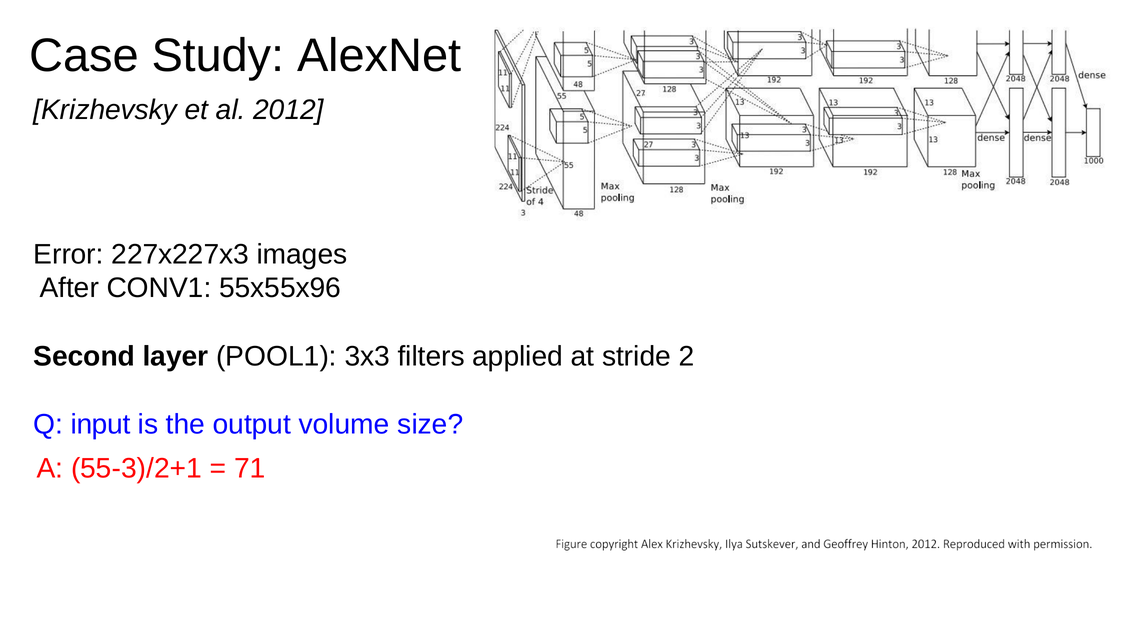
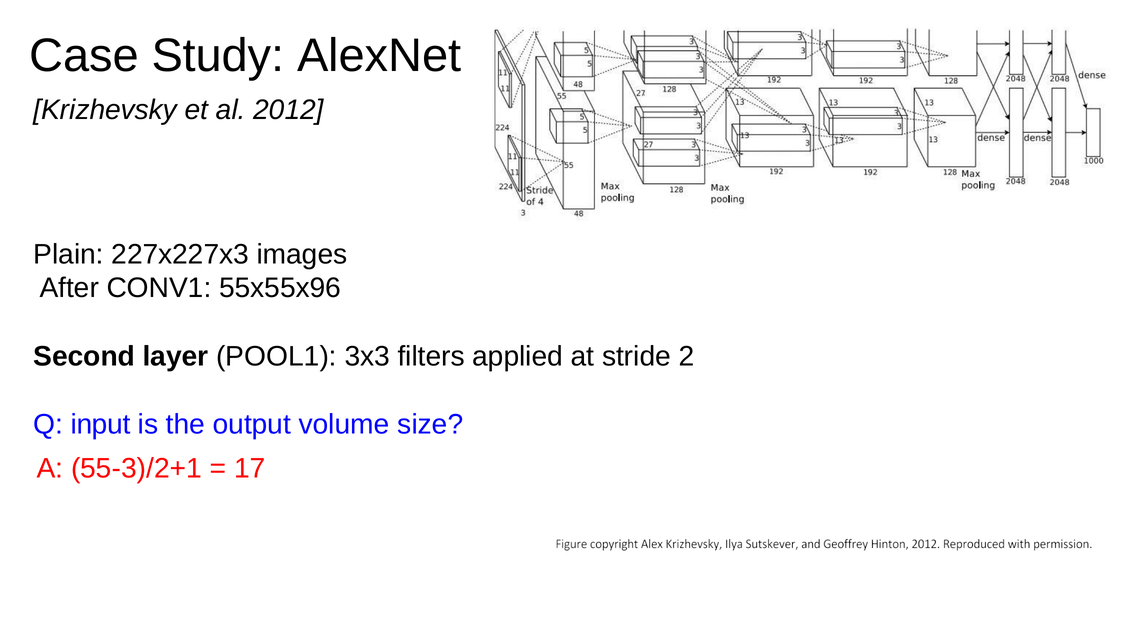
Error: Error -> Plain
71: 71 -> 17
